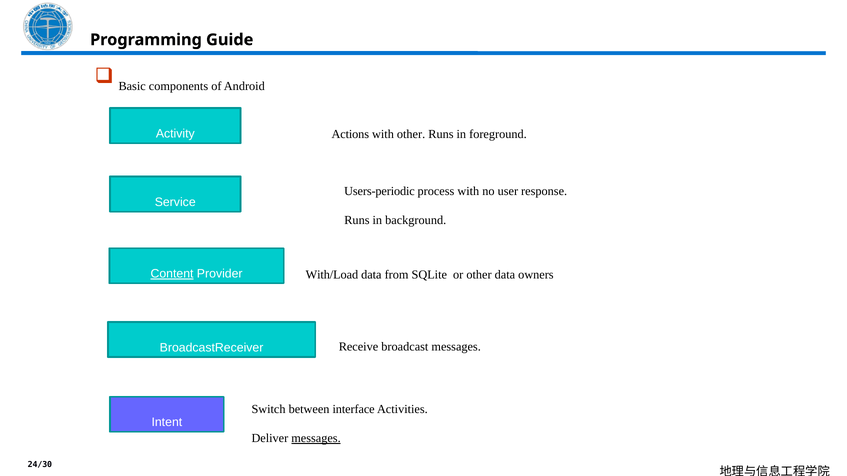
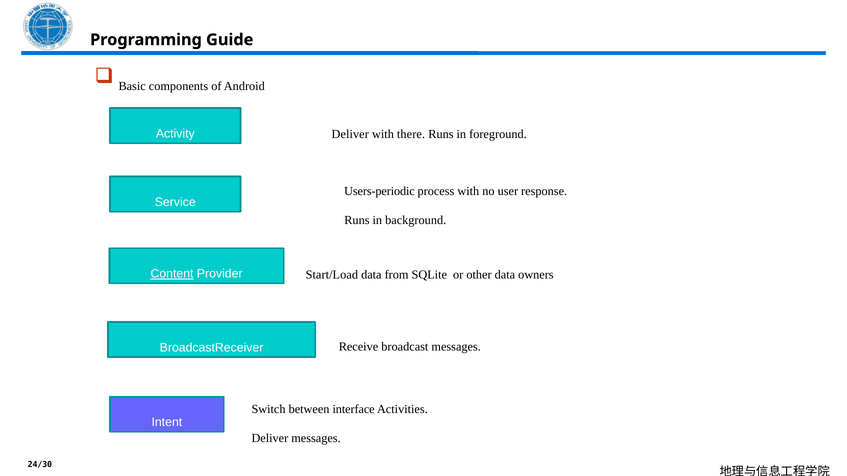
Actions at (350, 134): Actions -> Deliver
with other: other -> there
With/Load: With/Load -> Start/Load
messages at (316, 439) underline: present -> none
